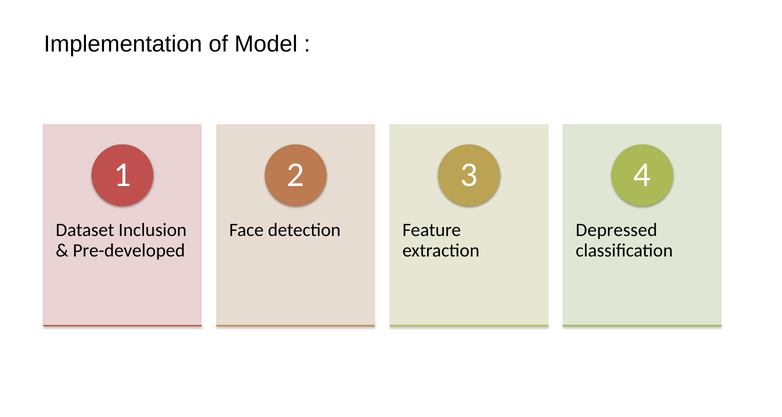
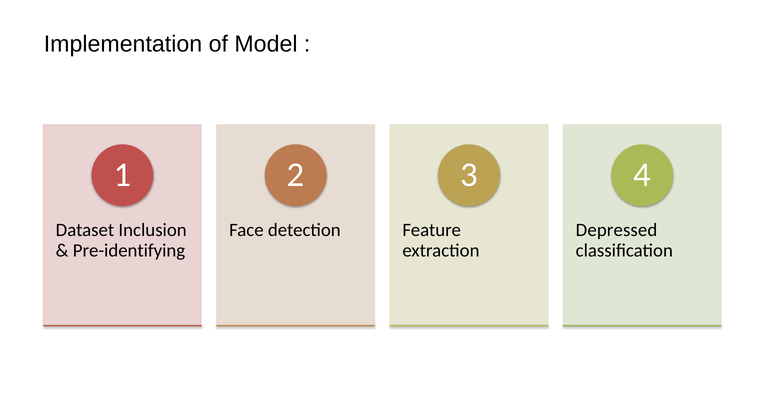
Pre-developed: Pre-developed -> Pre-identifying
